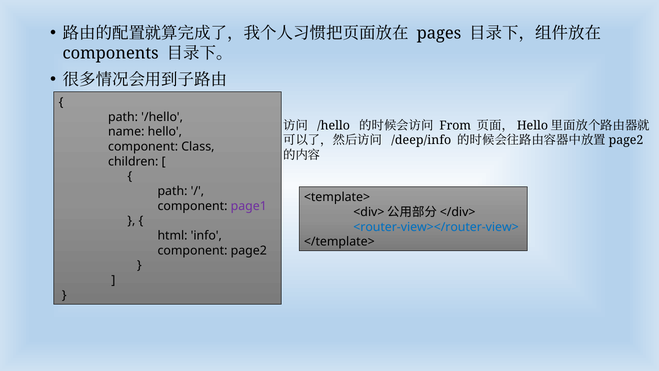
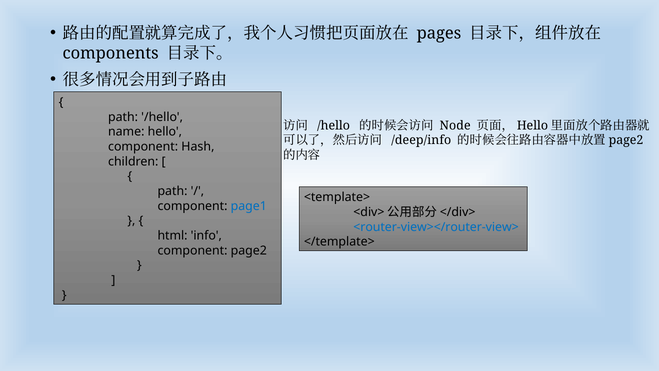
From: From -> Node
Class: Class -> Hash
page1 colour: purple -> blue
